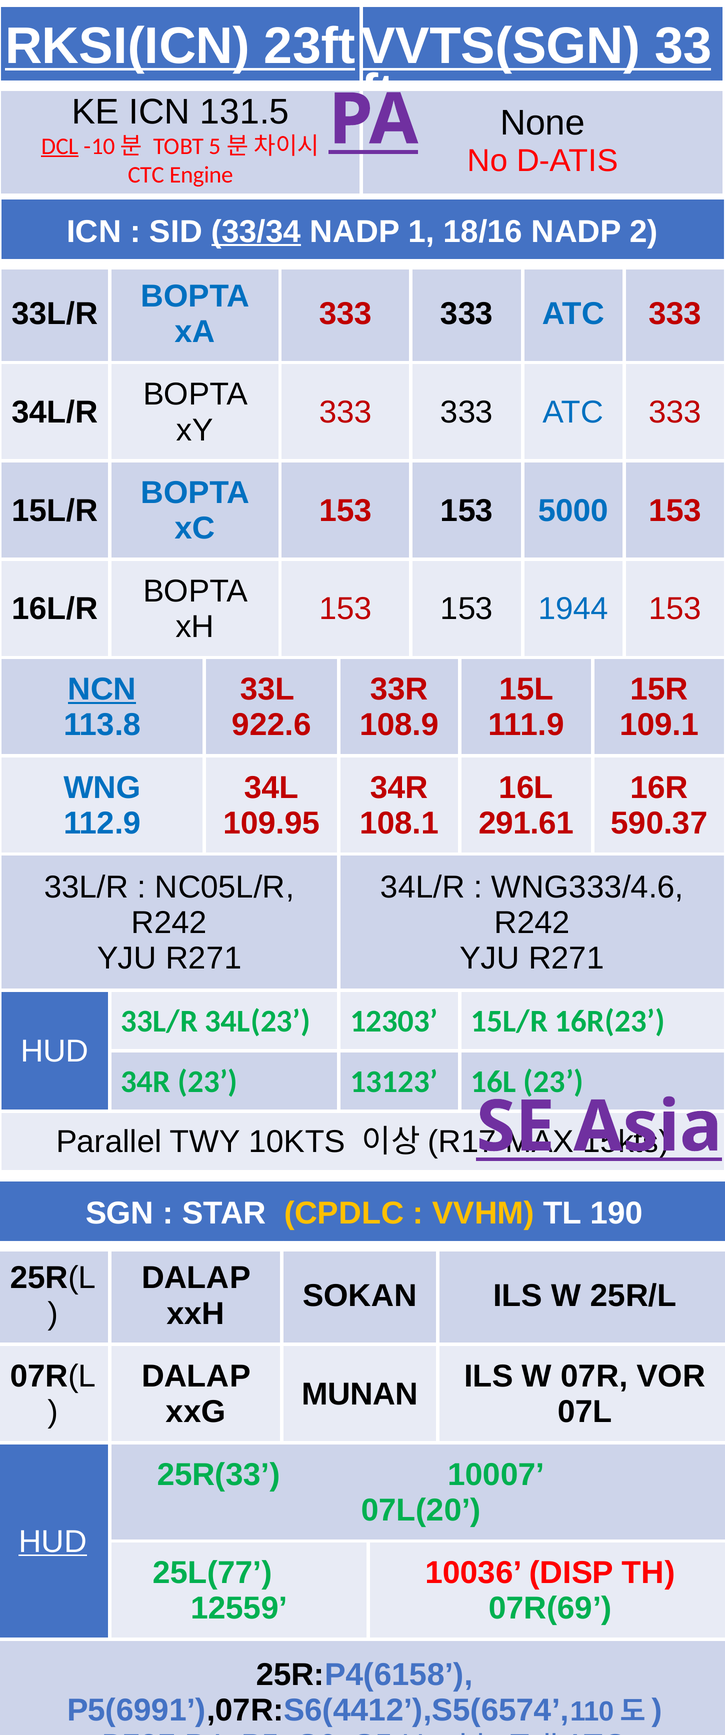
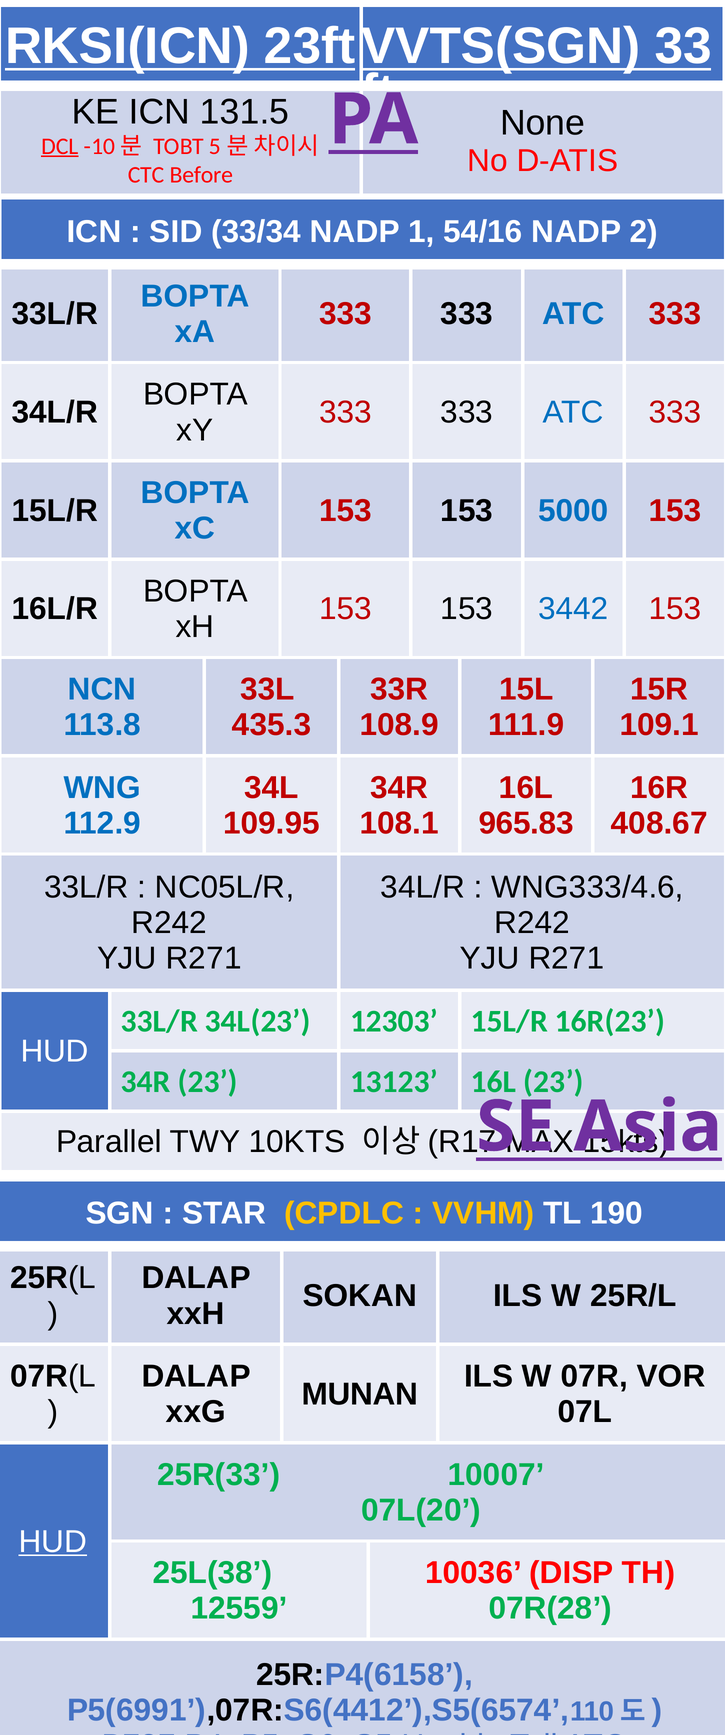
Engine: Engine -> Before
33/34 underline: present -> none
18/16: 18/16 -> 54/16
1944: 1944 -> 3442
NCN underline: present -> none
922.6: 922.6 -> 435.3
291.61: 291.61 -> 965.83
590.37: 590.37 -> 408.67
25L(77: 25L(77 -> 25L(38
07R(69: 07R(69 -> 07R(28
